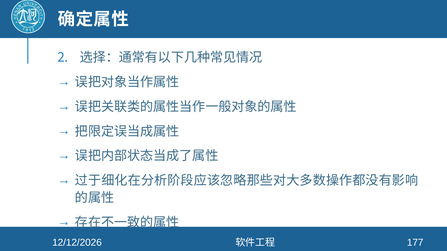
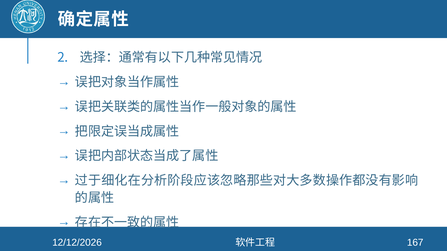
177: 177 -> 167
